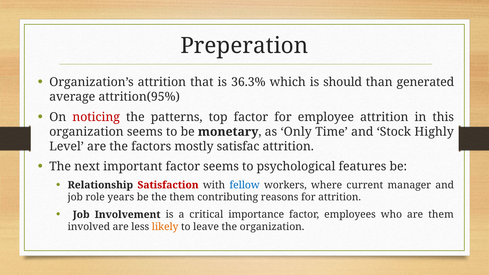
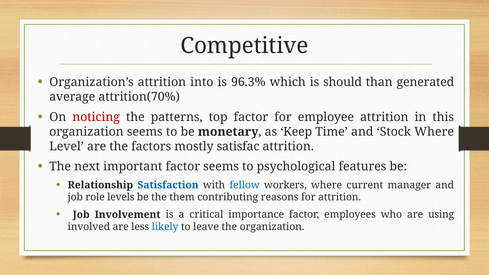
Preperation: Preperation -> Competitive
that: that -> into
36.3%: 36.3% -> 96.3%
attrition(95%: attrition(95% -> attrition(70%
Only: Only -> Keep
Stock Highly: Highly -> Where
Satisfaction colour: red -> blue
years: years -> levels
are them: them -> using
likely colour: orange -> blue
